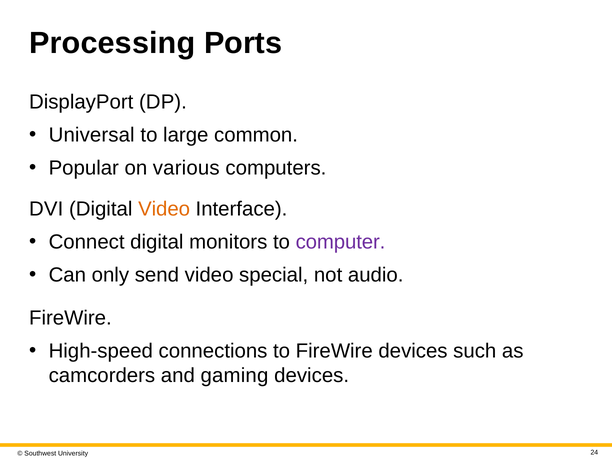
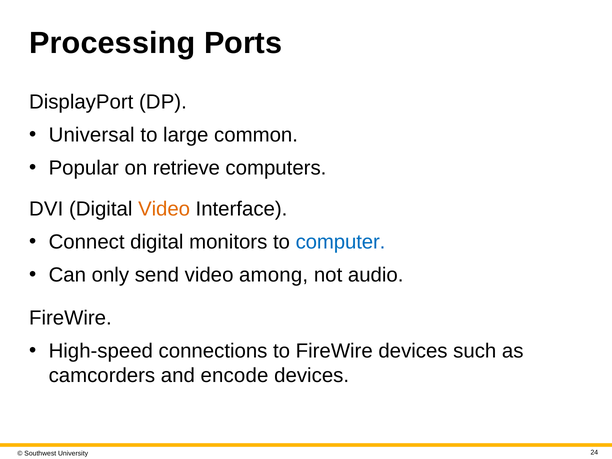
various: various -> retrieve
computer colour: purple -> blue
special: special -> among
gaming: gaming -> encode
